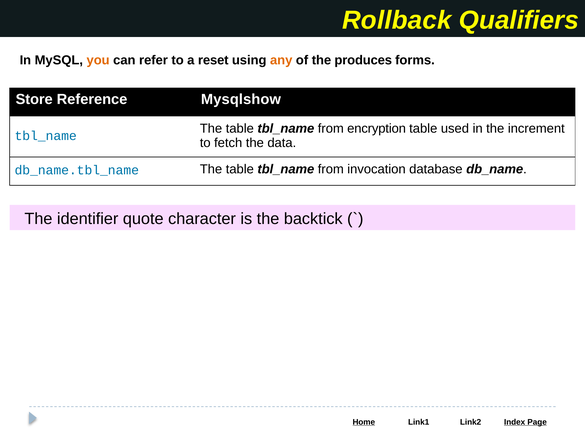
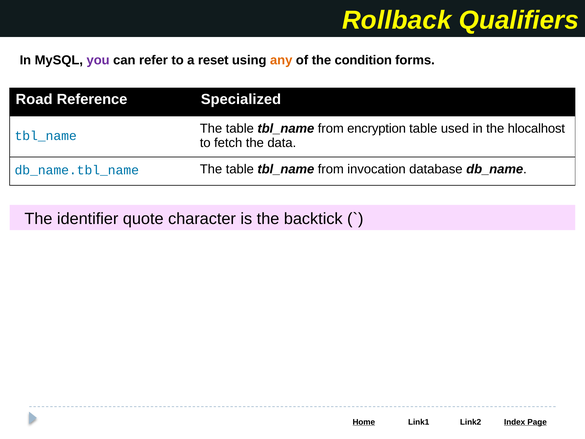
you colour: orange -> purple
produces: produces -> condition
Store: Store -> Road
Mysqlshow: Mysqlshow -> Specialized
increment: increment -> hlocalhost
